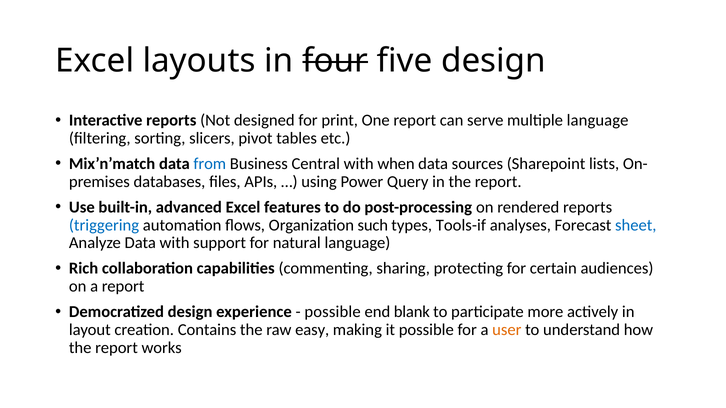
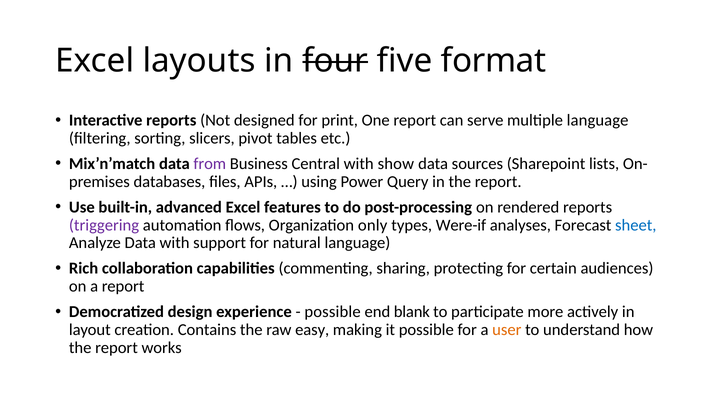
five design: design -> format
from colour: blue -> purple
when: when -> show
triggering colour: blue -> purple
such: such -> only
Tools-if: Tools-if -> Were-if
